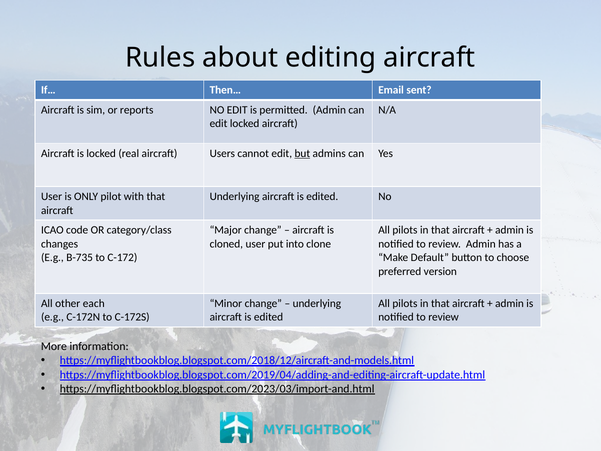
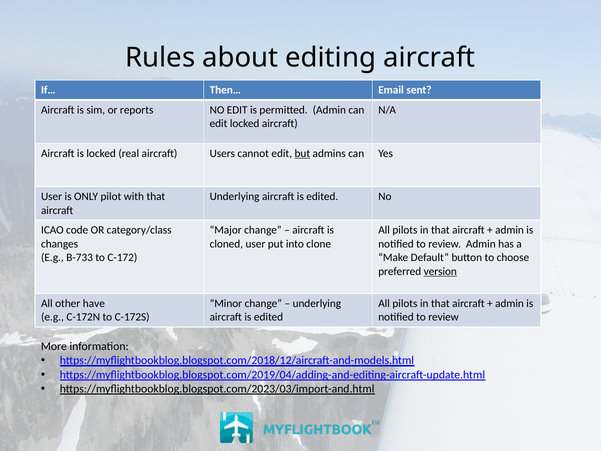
B-735: B-735 -> B-733
version underline: none -> present
each: each -> have
